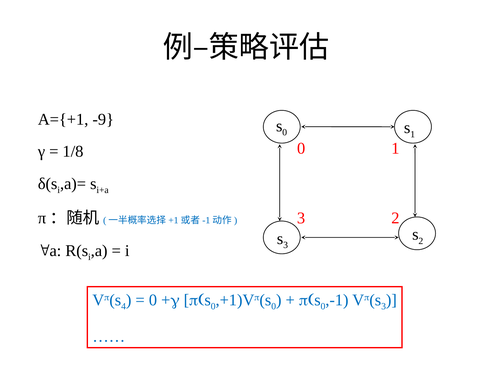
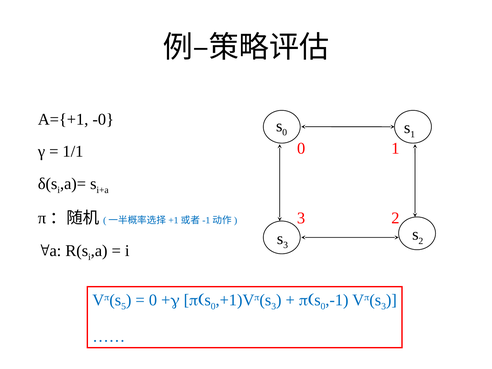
-9: -9 -> -0
1/8: 1/8 -> 1/1
4: 4 -> 5
0 at (274, 307): 0 -> 3
